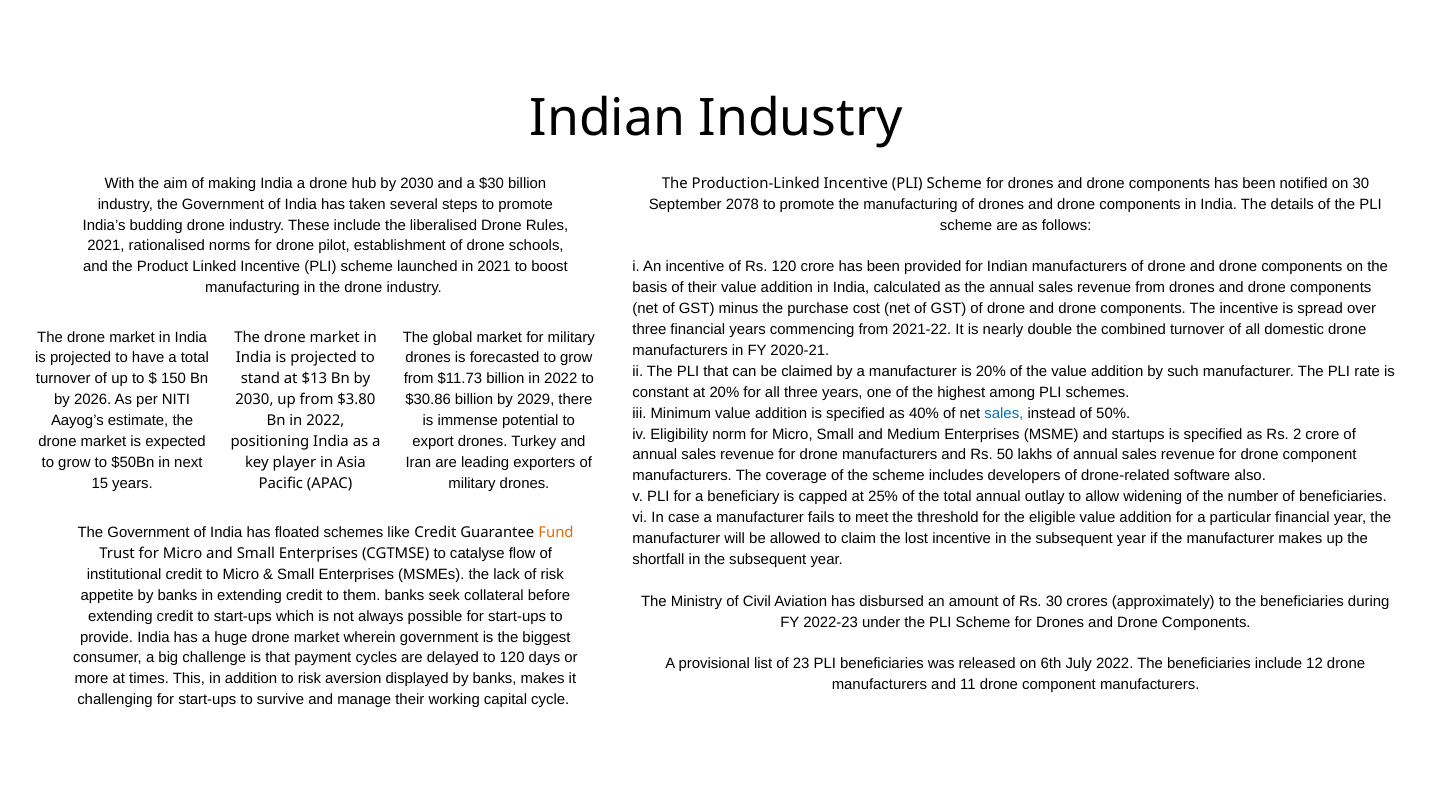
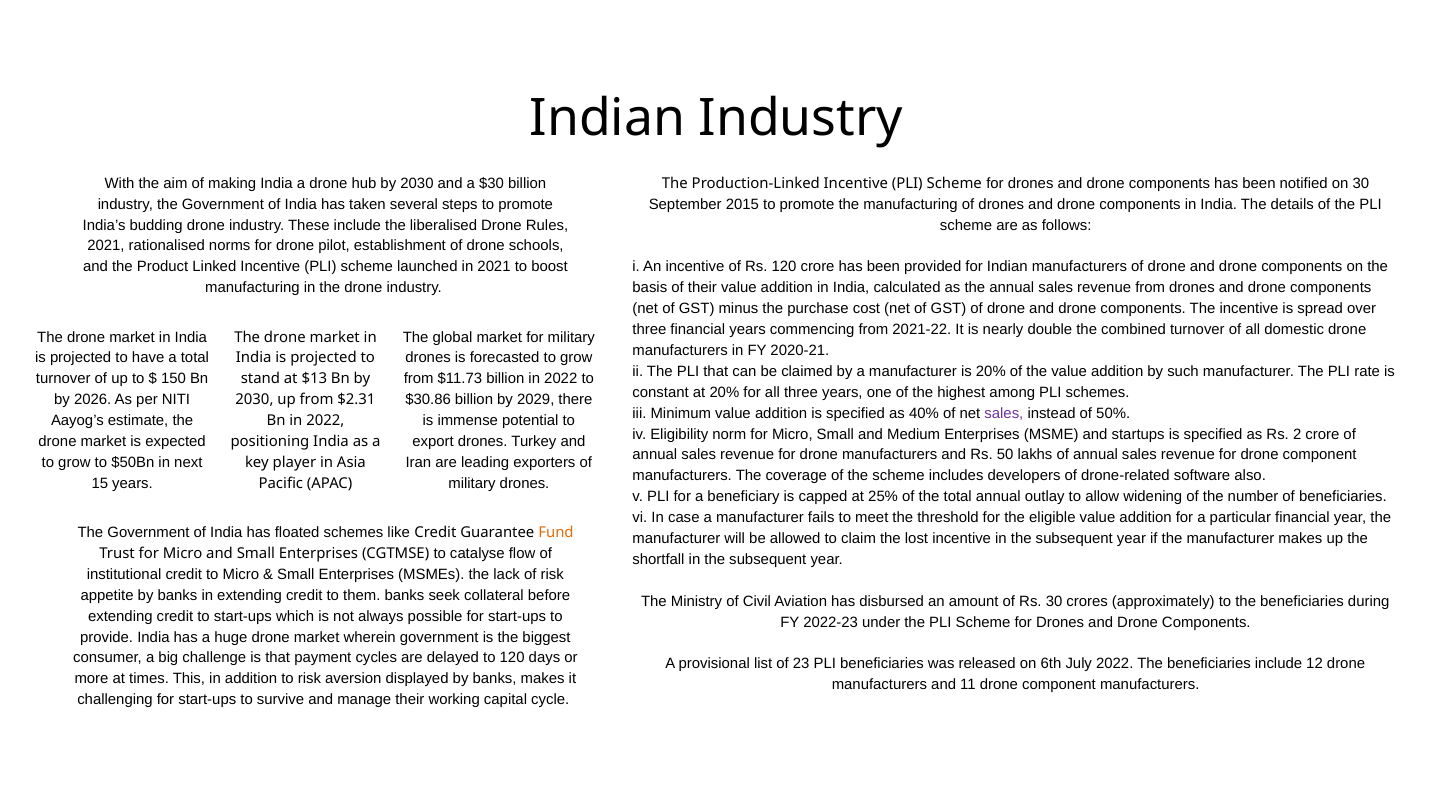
2078: 2078 -> 2015
$3.80: $3.80 -> $2.31
sales at (1004, 413) colour: blue -> purple
